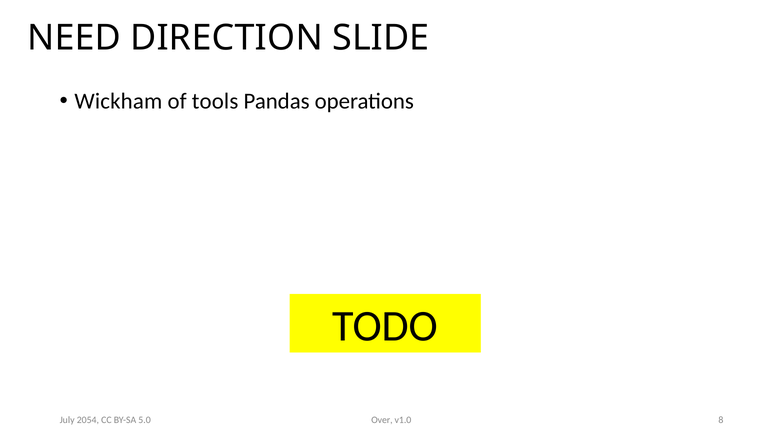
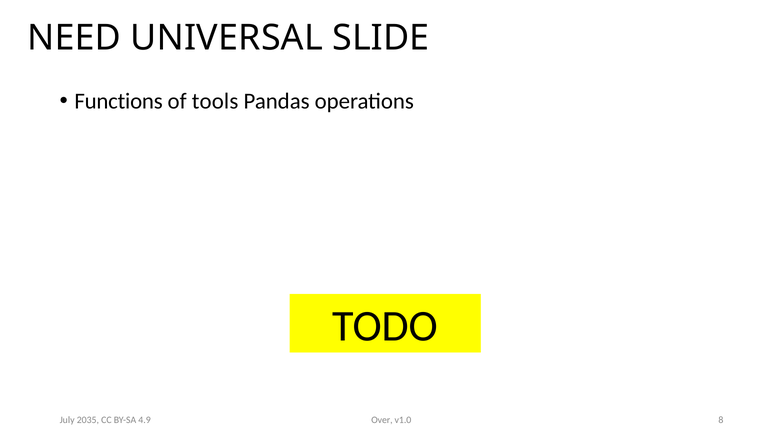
DIRECTION: DIRECTION -> UNIVERSAL
Wickham: Wickham -> Functions
2054: 2054 -> 2035
5.0: 5.0 -> 4.9
